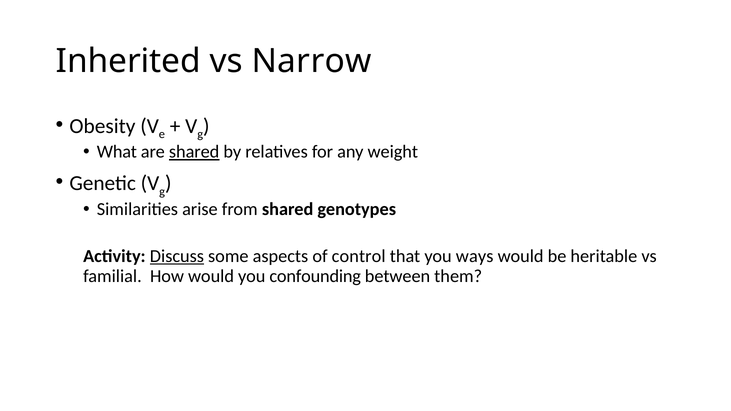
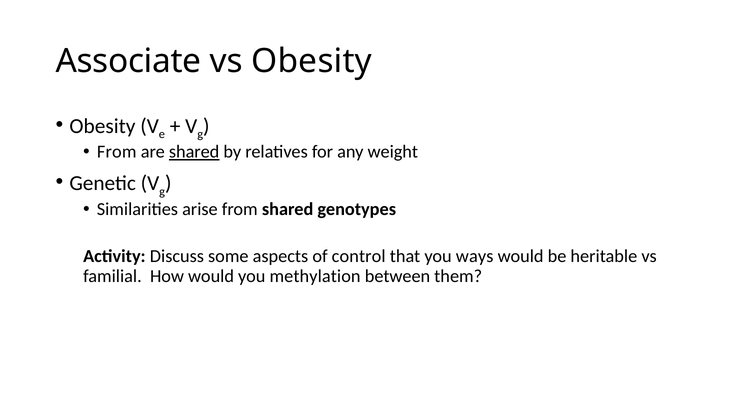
Inherited: Inherited -> Associate
vs Narrow: Narrow -> Obesity
What at (117, 152): What -> From
Discuss underline: present -> none
confounding: confounding -> methylation
